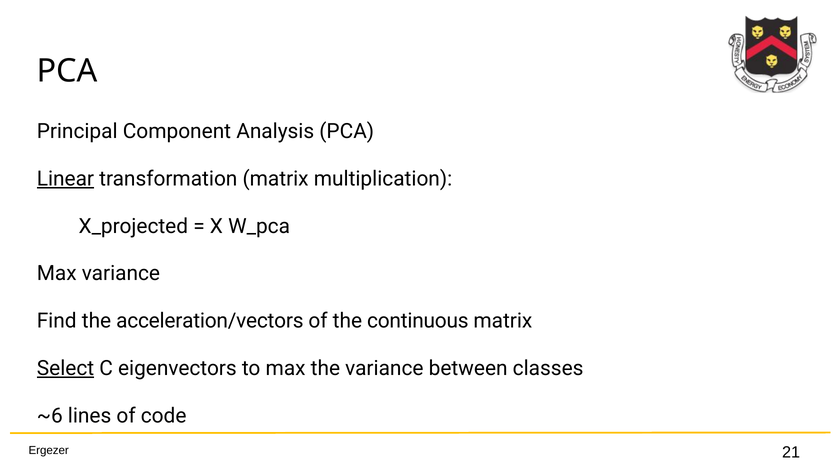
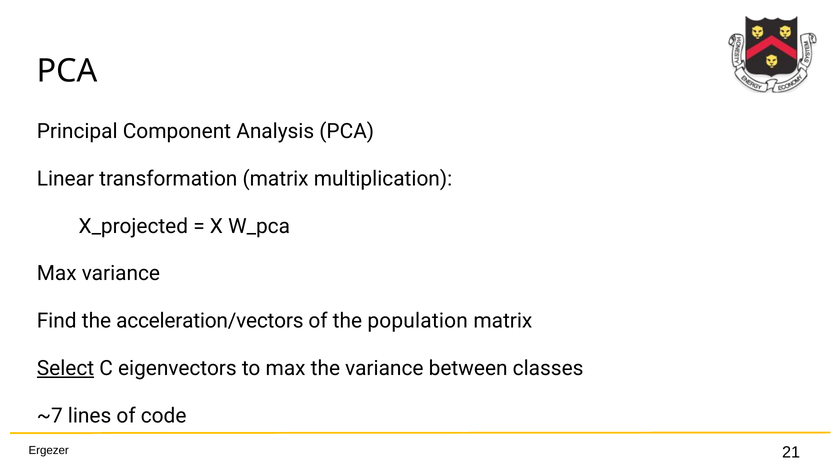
Linear underline: present -> none
continuous: continuous -> population
~6: ~6 -> ~7
